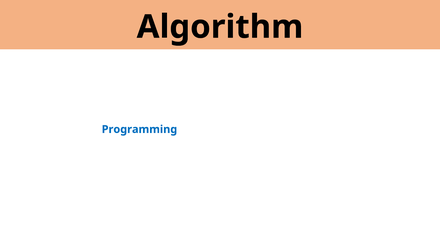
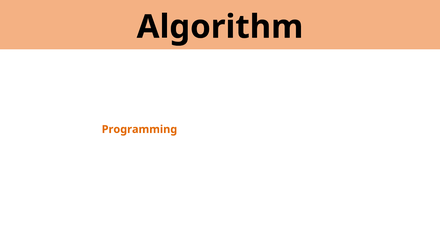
Programming colour: blue -> orange
